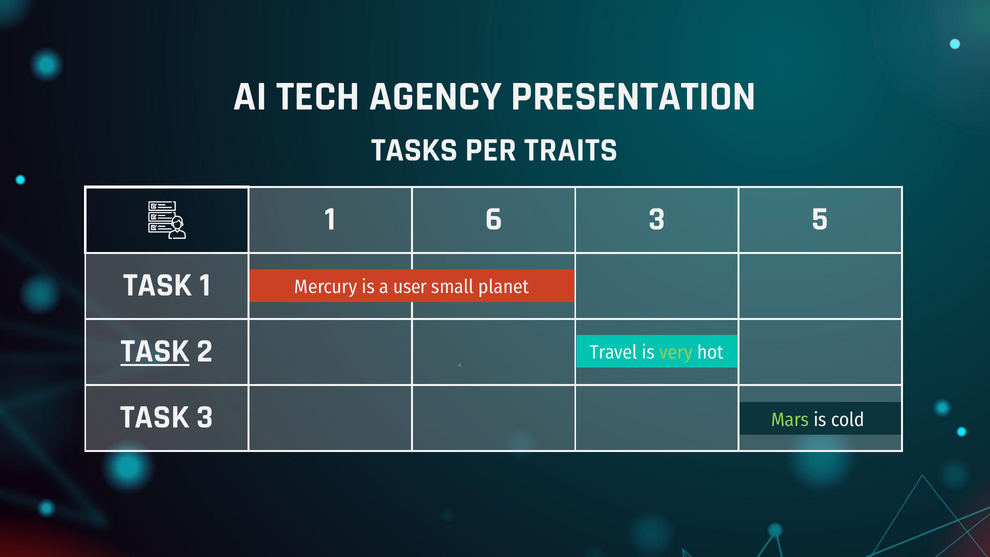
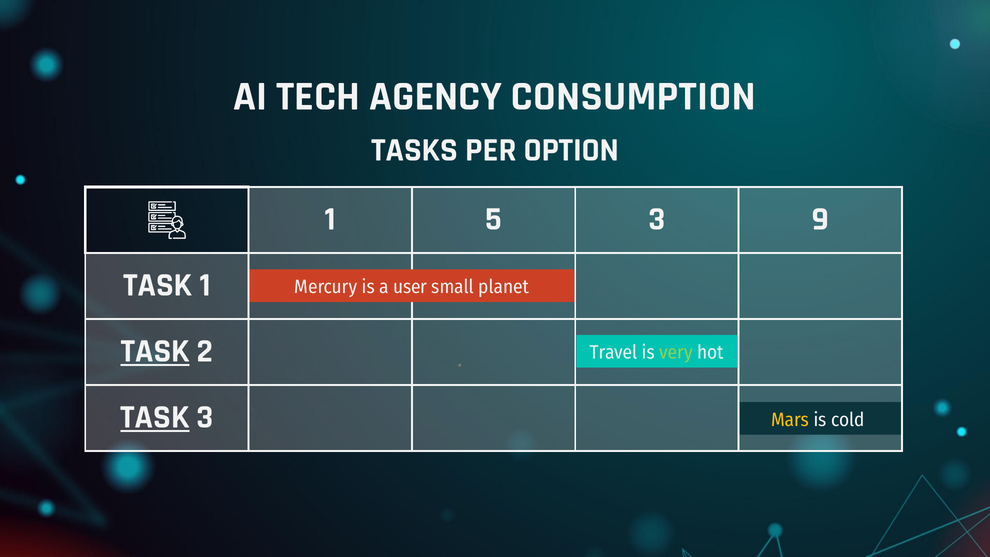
PRESENTATION: PRESENTATION -> CONSUMPTION
TRAITS: TRAITS -> OPTION
6: 6 -> 5
5: 5 -> 9
TASK at (155, 417) underline: none -> present
Mars colour: light green -> yellow
